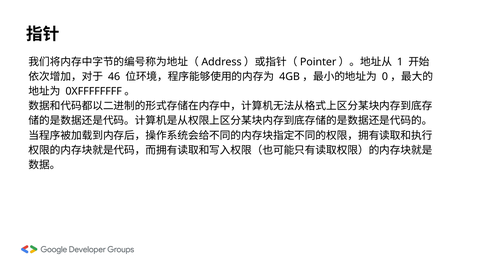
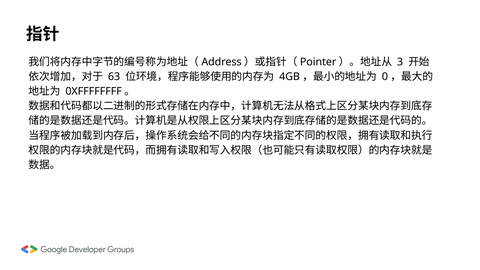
1: 1 -> 3
46: 46 -> 63
